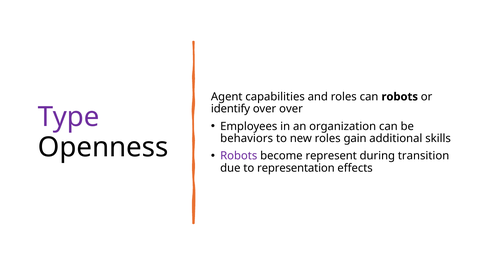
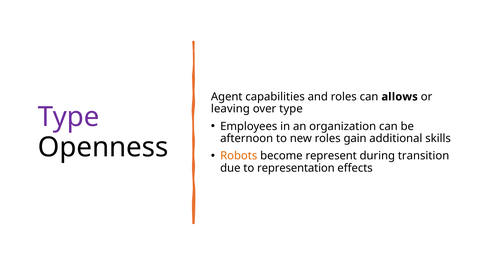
can robots: robots -> allows
identify: identify -> leaving
over over: over -> type
behaviors: behaviors -> afternoon
Robots at (239, 155) colour: purple -> orange
